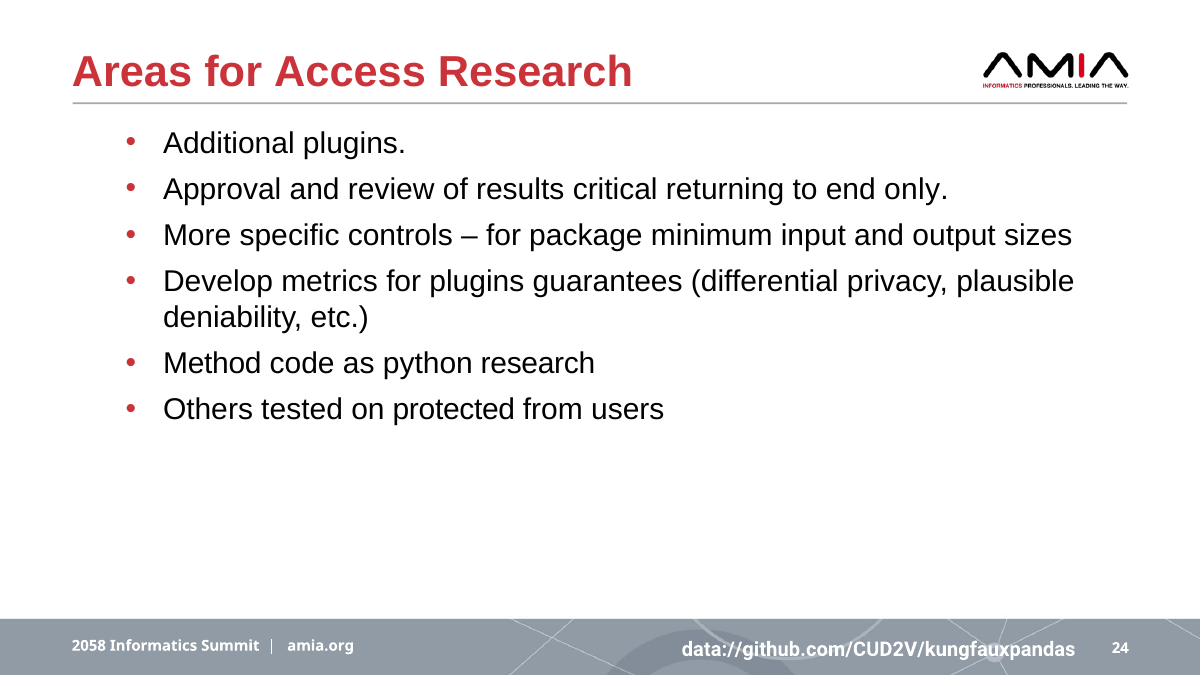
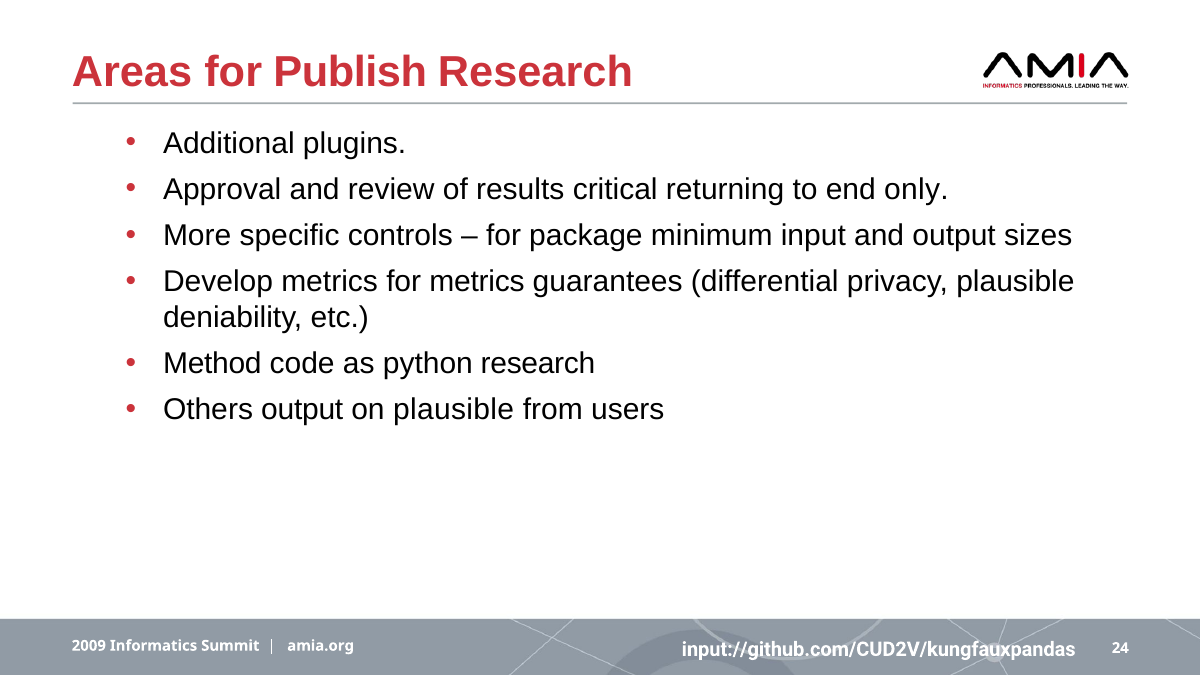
Access: Access -> Publish
for plugins: plugins -> metrics
Others tested: tested -> output
on protected: protected -> plausible
data://github.com/CUD2V/kungfauxpandas: data://github.com/CUD2V/kungfauxpandas -> input://github.com/CUD2V/kungfauxpandas
2058: 2058 -> 2009
